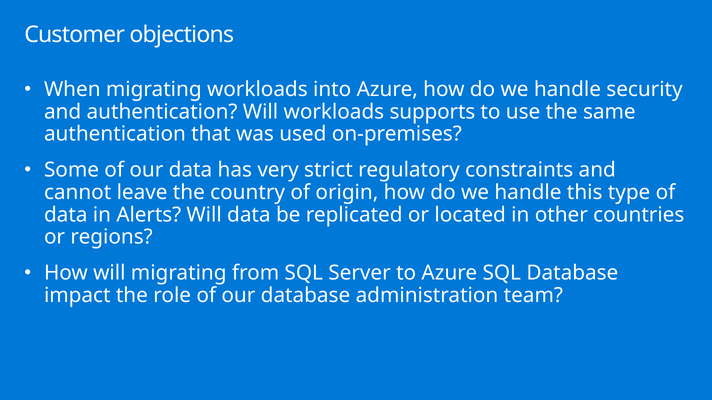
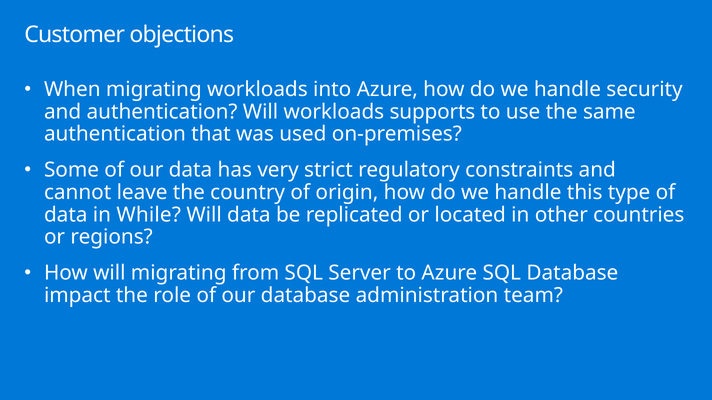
Alerts: Alerts -> While
